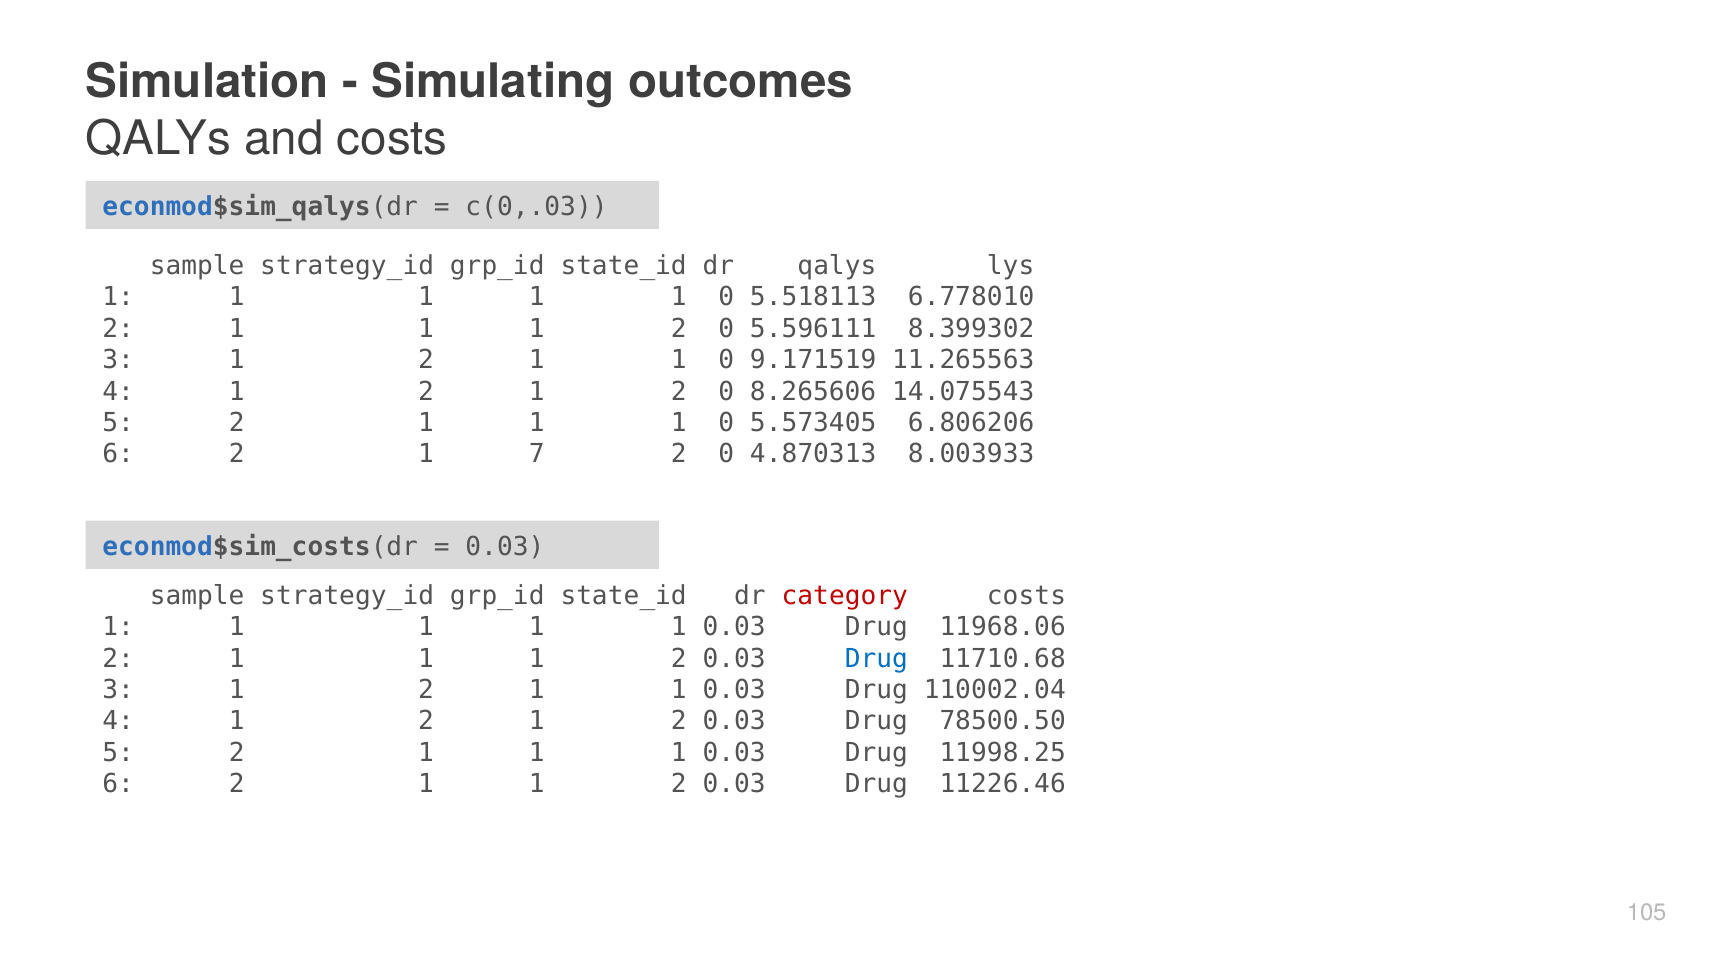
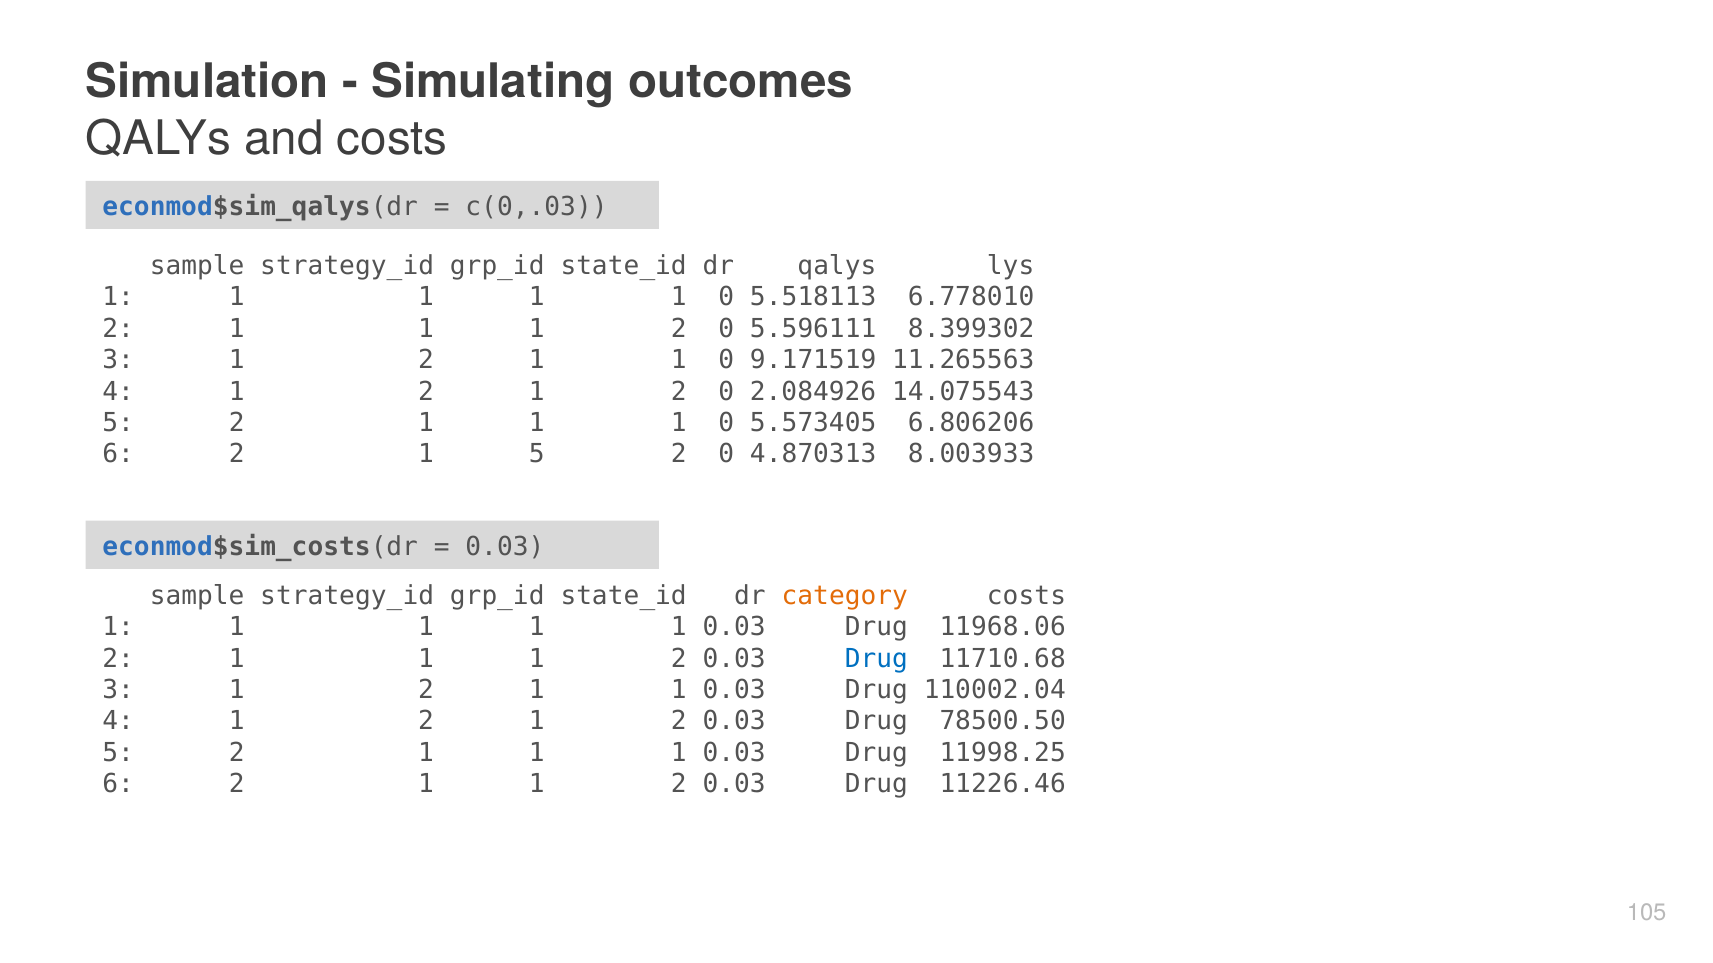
8.265606: 8.265606 -> 2.084926
1 7: 7 -> 5
category colour: red -> orange
